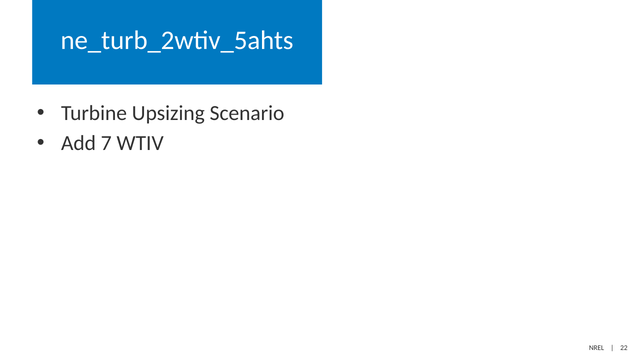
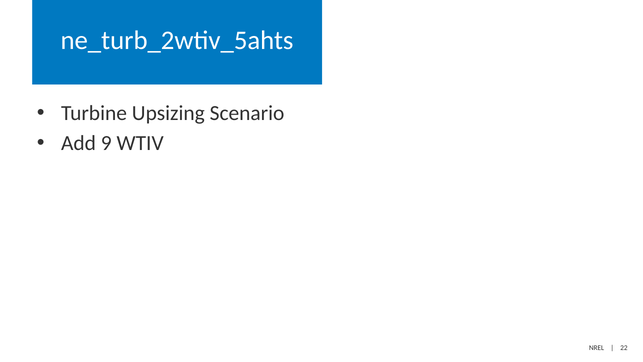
7: 7 -> 9
